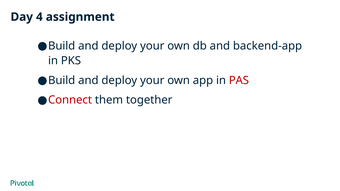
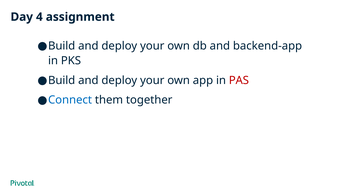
Connect colour: red -> blue
